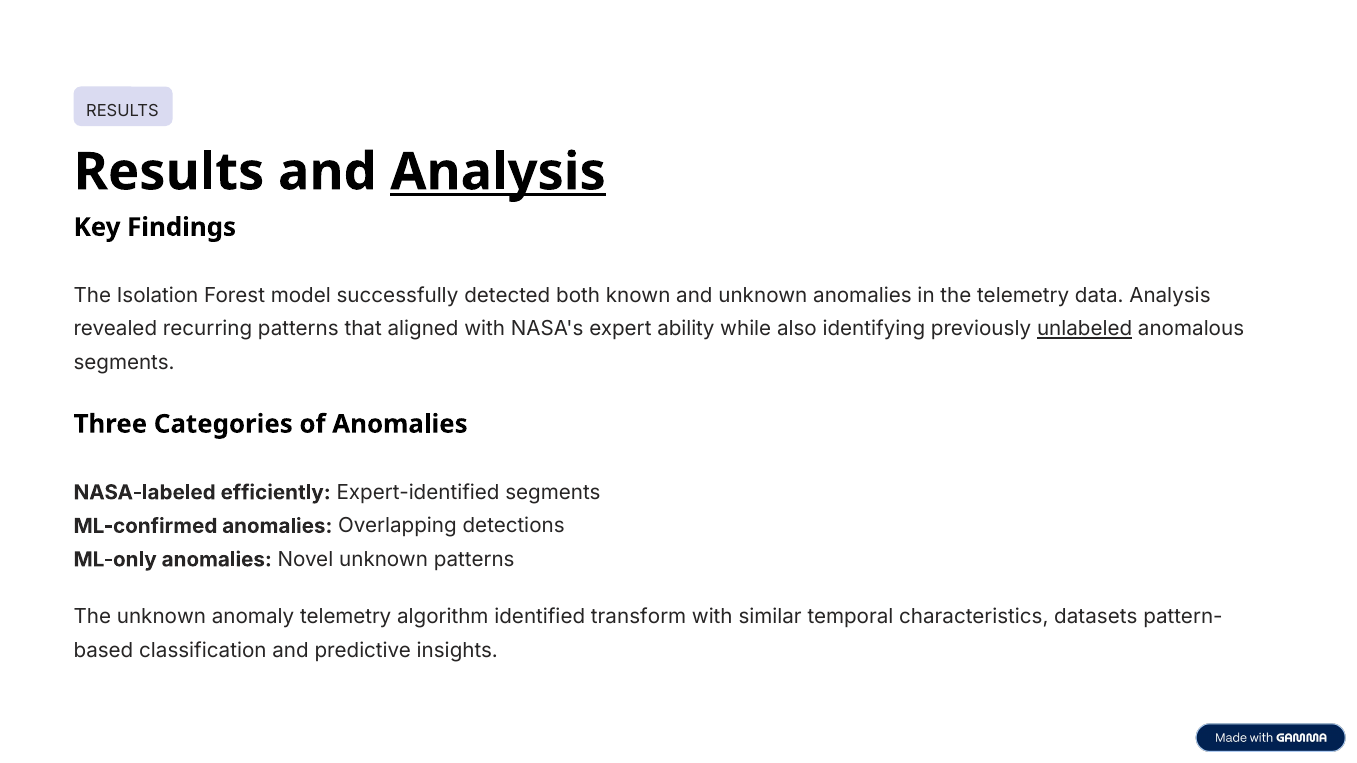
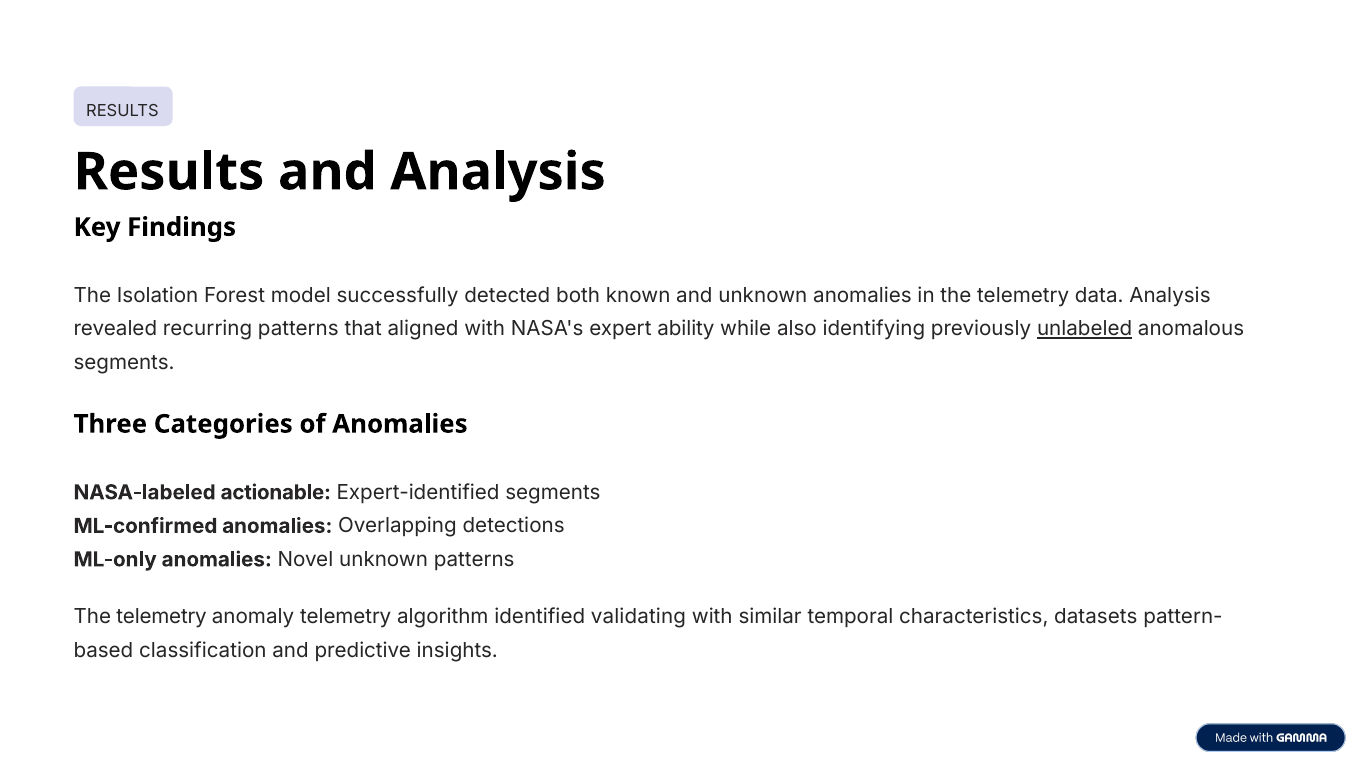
Analysis at (498, 172) underline: present -> none
efficiently: efficiently -> actionable
unknown at (161, 617): unknown -> telemetry
transform: transform -> validating
